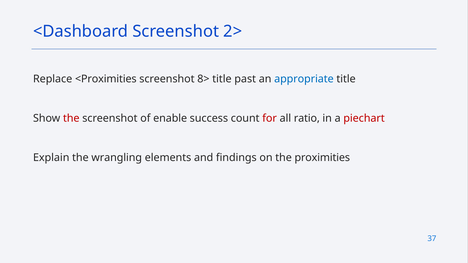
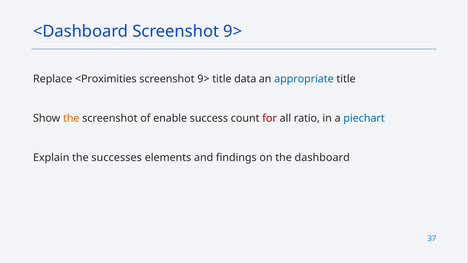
<Dashboard Screenshot 2>: 2> -> 9>
8> at (203, 79): 8> -> 9>
past: past -> data
the at (71, 118) colour: red -> orange
piechart colour: red -> blue
wrangling: wrangling -> successes
proximities: proximities -> dashboard
